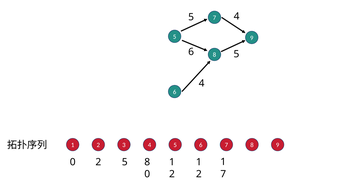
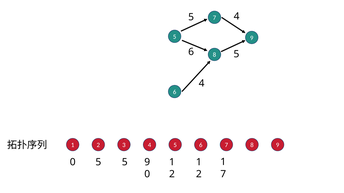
0 2: 2 -> 5
5 8: 8 -> 9
